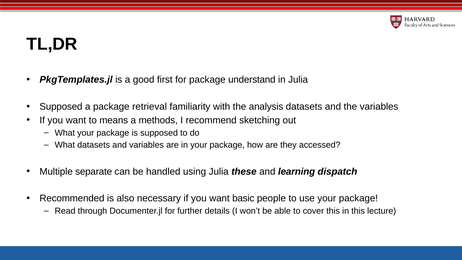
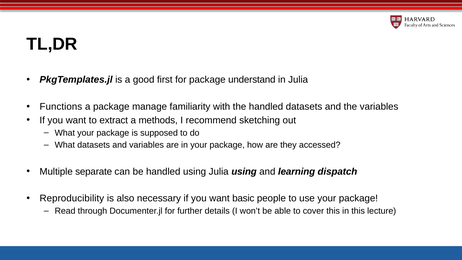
Supposed at (61, 107): Supposed -> Functions
retrieval: retrieval -> manage
the analysis: analysis -> handled
means: means -> extract
Julia these: these -> using
Recommended: Recommended -> Reproducibility
